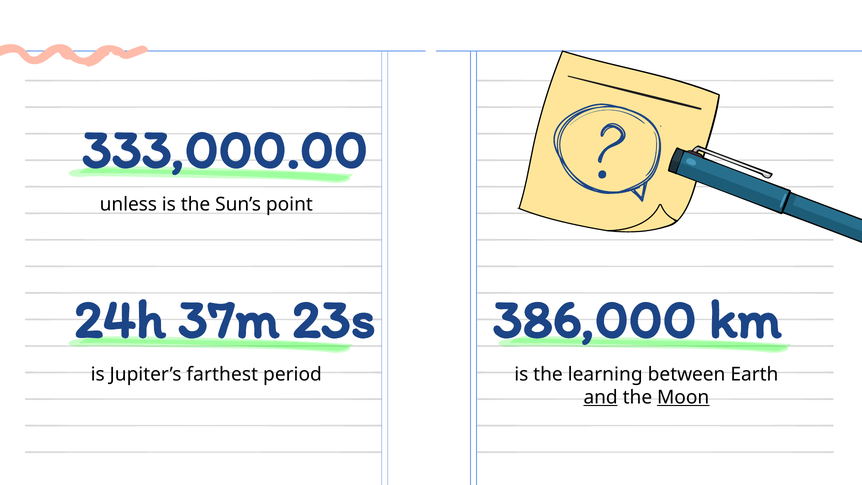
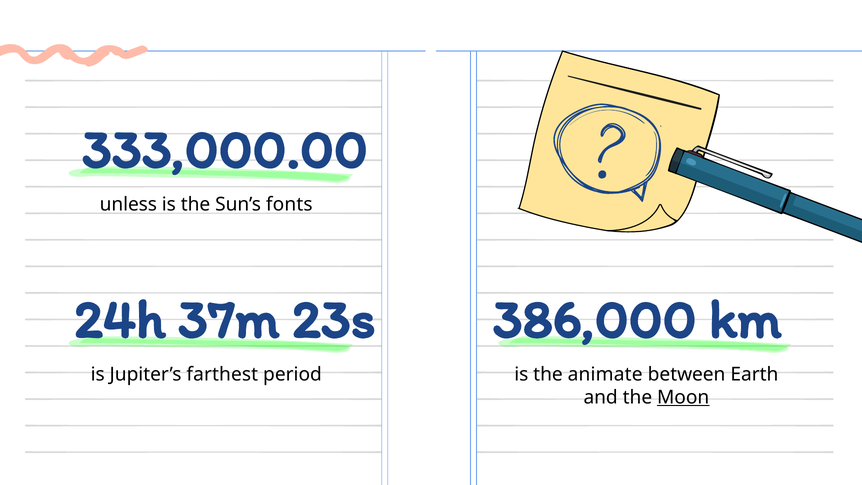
point: point -> fonts
learning: learning -> animate
and underline: present -> none
